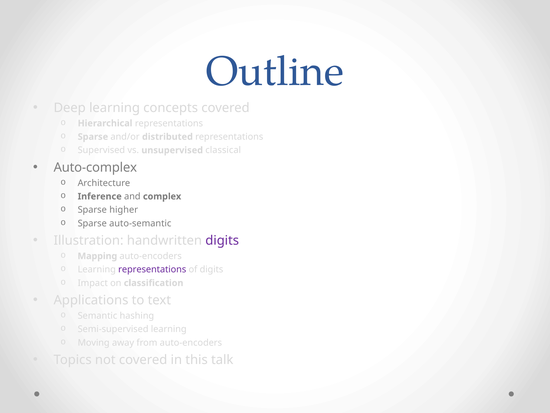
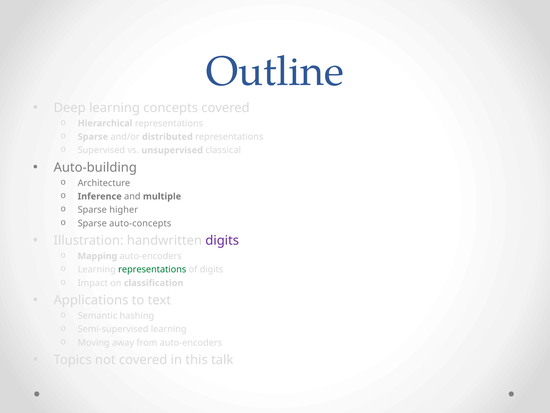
Auto-complex: Auto-complex -> Auto-building
complex: complex -> multiple
auto-semantic: auto-semantic -> auto-concepts
representations at (152, 269) colour: purple -> green
